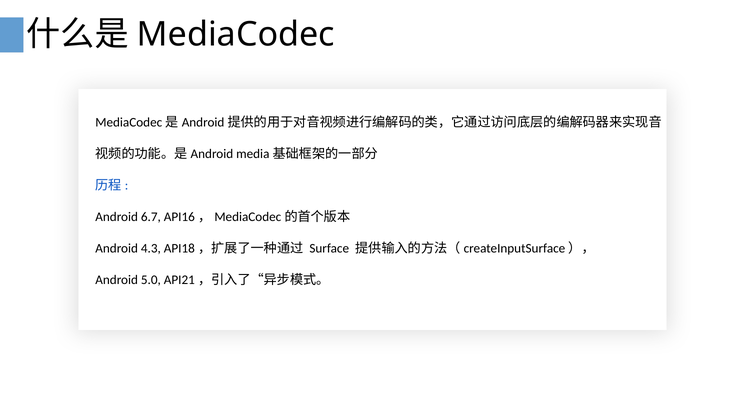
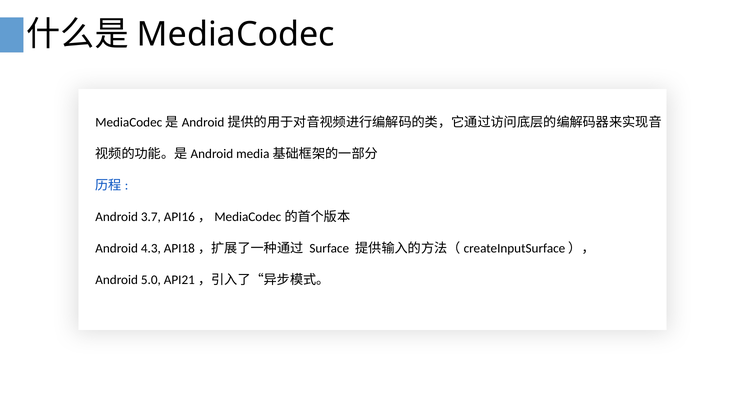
6.7: 6.7 -> 3.7
